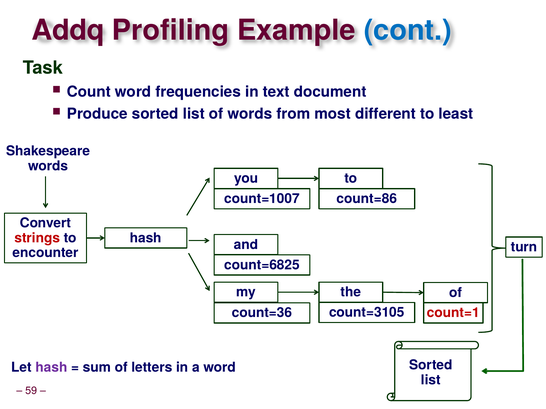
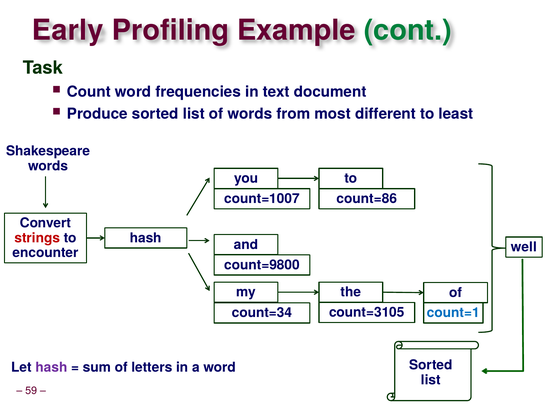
Addq: Addq -> Early
cont colour: blue -> green
turn: turn -> well
count=6825: count=6825 -> count=9800
count=36: count=36 -> count=34
count=1 colour: red -> blue
